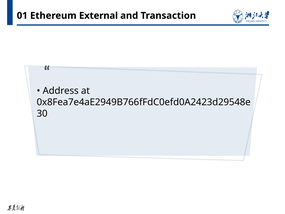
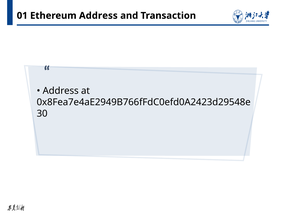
Ethereum External: External -> Address
